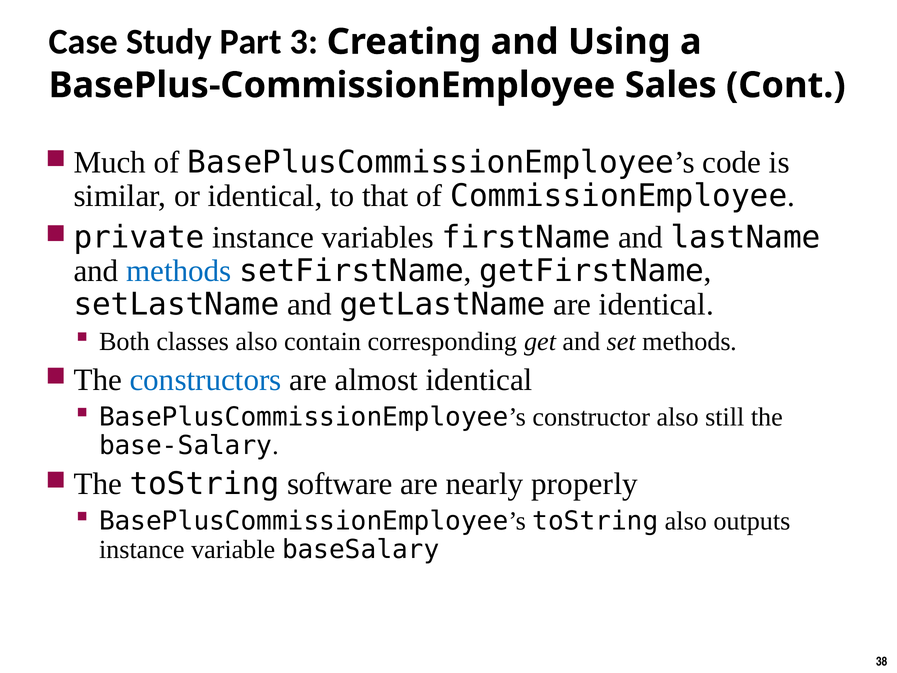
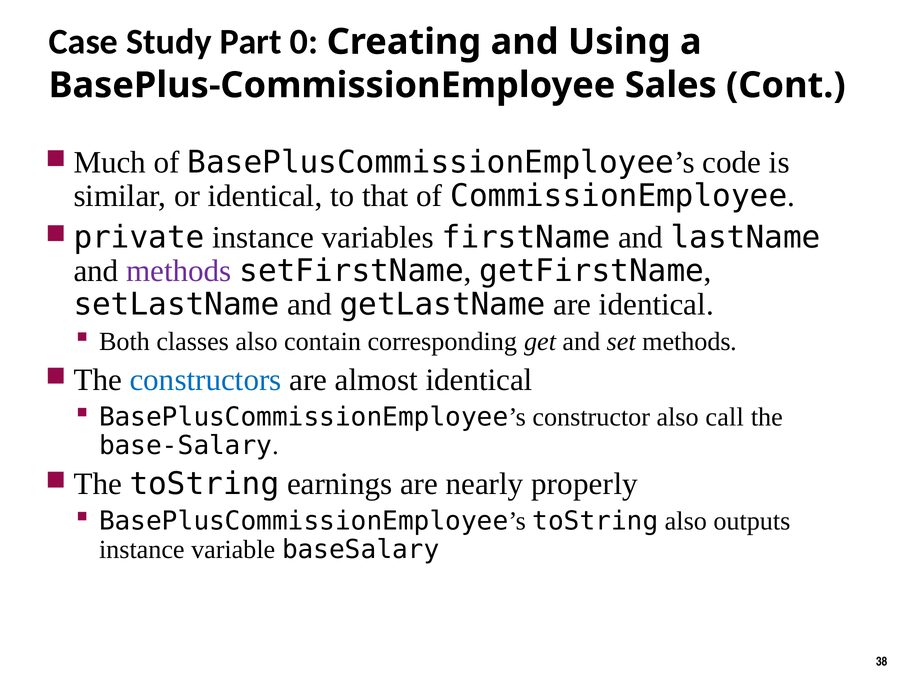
3: 3 -> 0
methods at (179, 271) colour: blue -> purple
still: still -> call
software: software -> earnings
